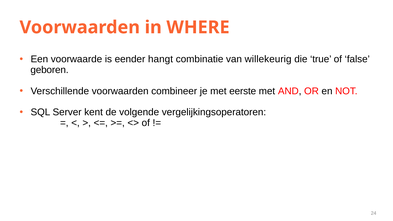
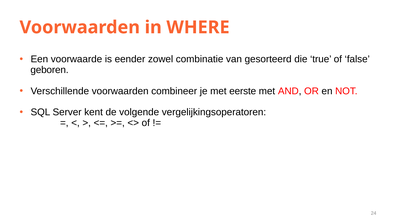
hangt: hangt -> zowel
willekeurig: willekeurig -> gesorteerd
